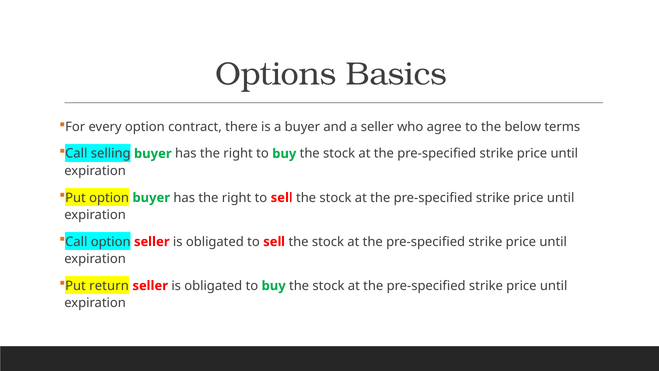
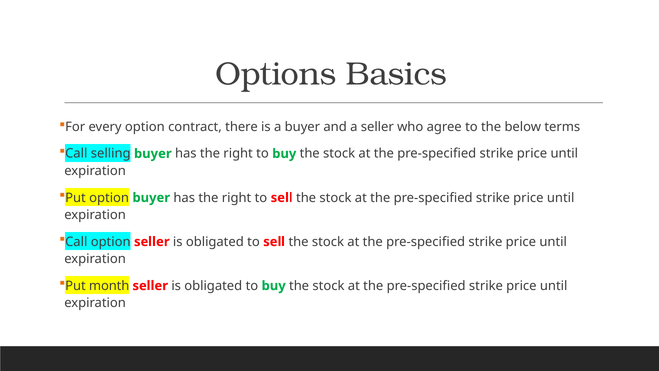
return: return -> month
